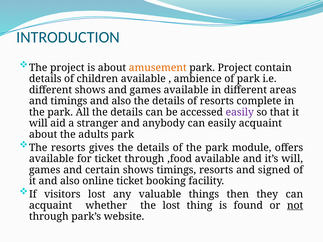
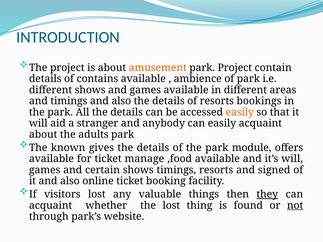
children: children -> contains
complete: complete -> bookings
easily at (240, 112) colour: purple -> orange
The resorts: resorts -> known
ticket through: through -> manage
they underline: none -> present
